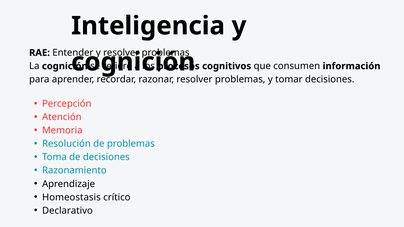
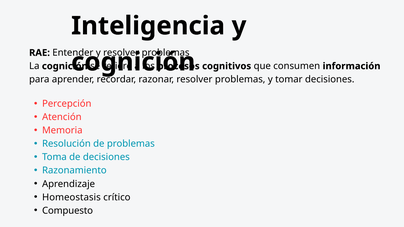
Declarativo: Declarativo -> Compuesto
